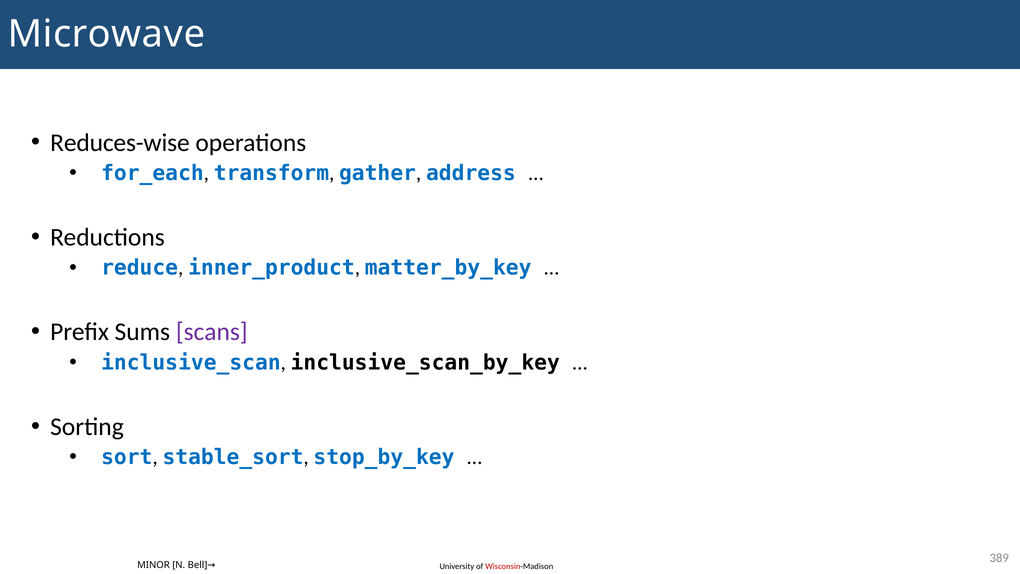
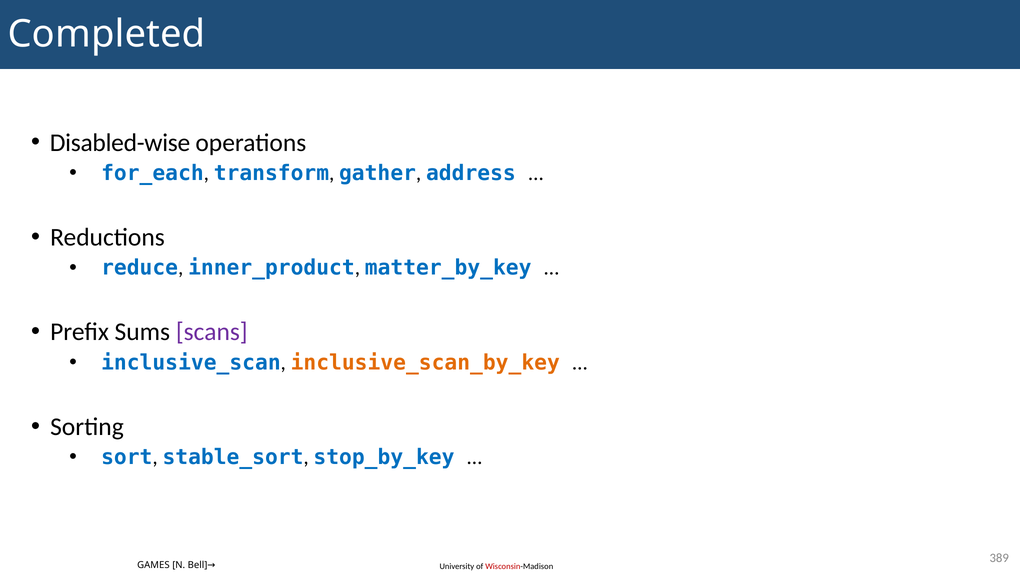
Microwave: Microwave -> Completed
Reduces-wise: Reduces-wise -> Disabled-wise
inclusive_scan_by_key colour: black -> orange
MINOR: MINOR -> GAMES
